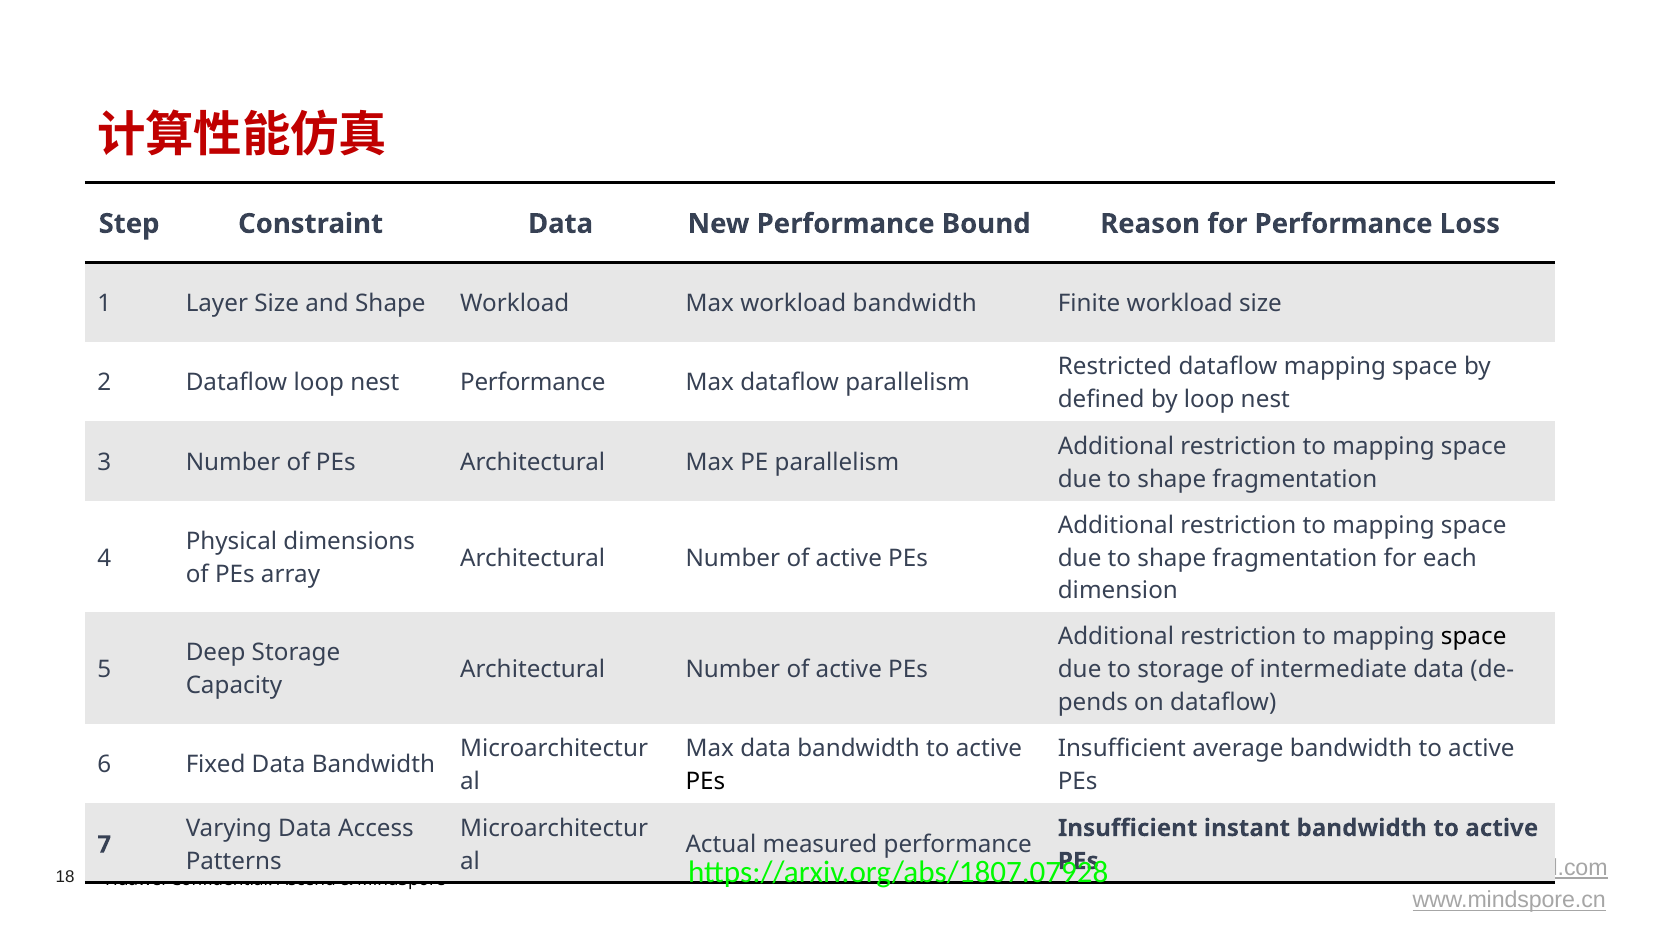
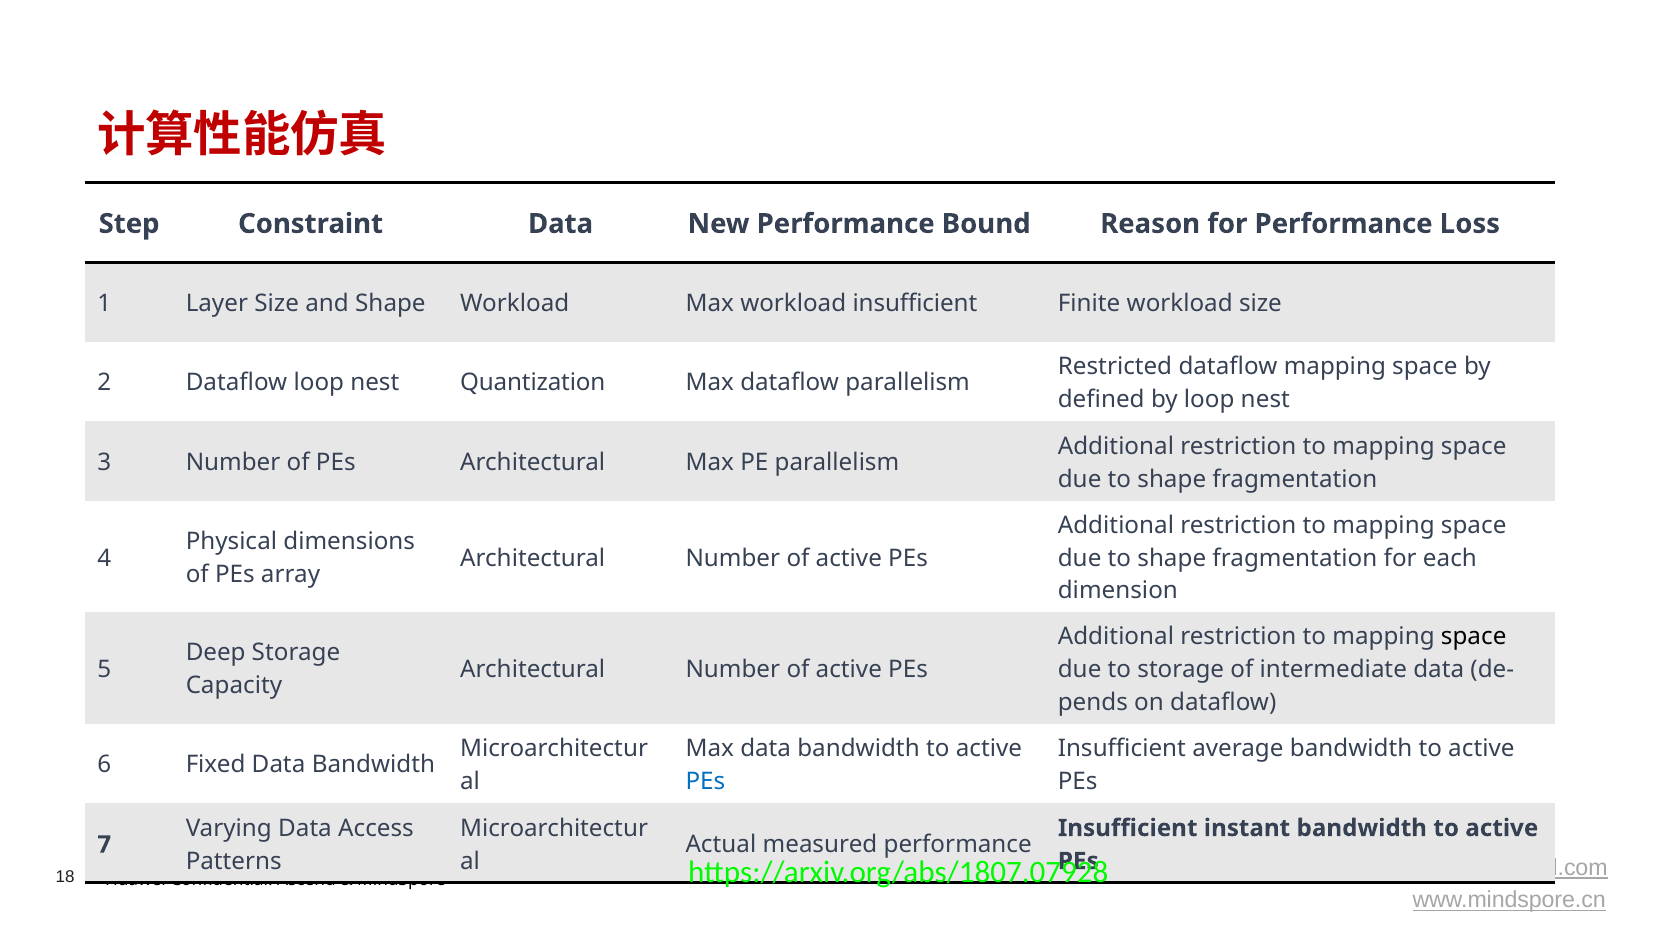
workload bandwidth: bandwidth -> insufficient
nest Performance: Performance -> Quantization
PEs at (705, 782) colour: black -> blue
